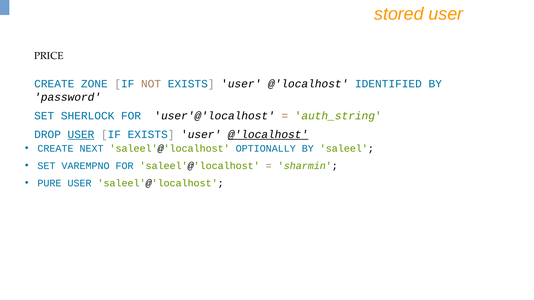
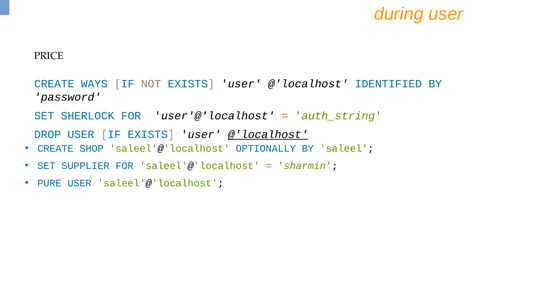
stored: stored -> during
ZONE: ZONE -> WAYS
USER at (81, 135) underline: present -> none
NEXT: NEXT -> SHOP
VAREMPNO: VAREMPNO -> SUPPLIER
